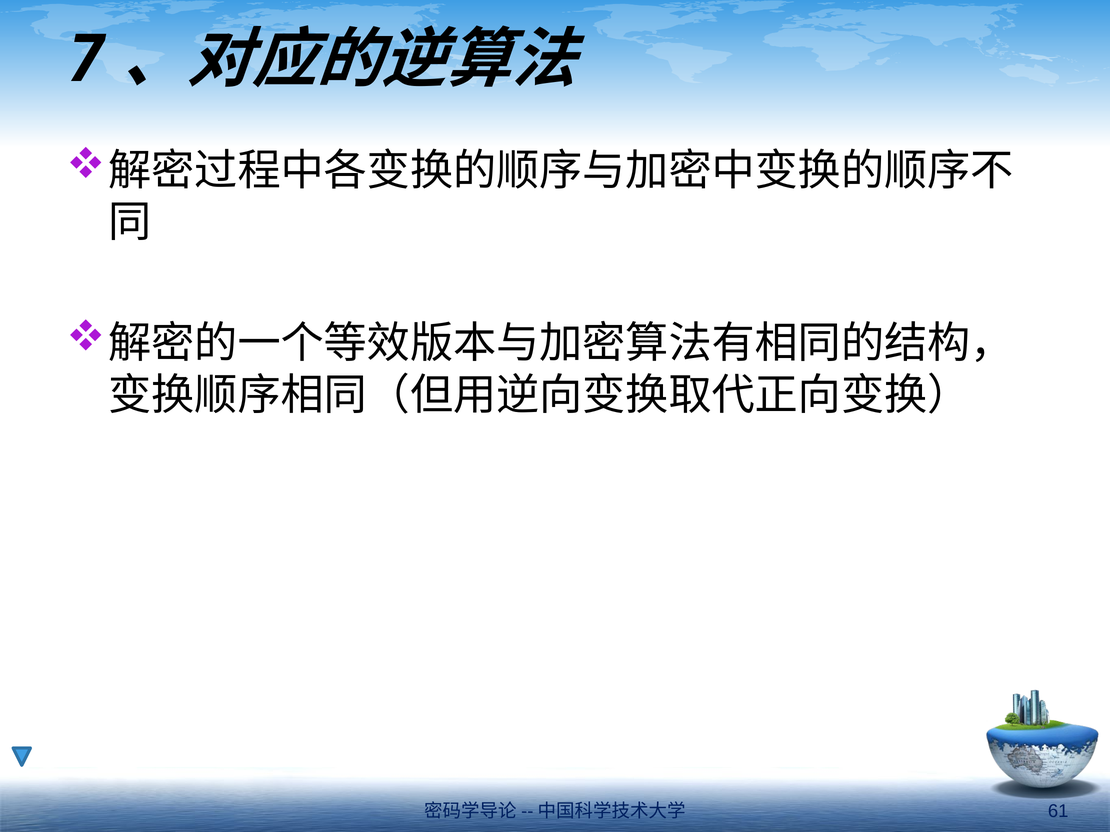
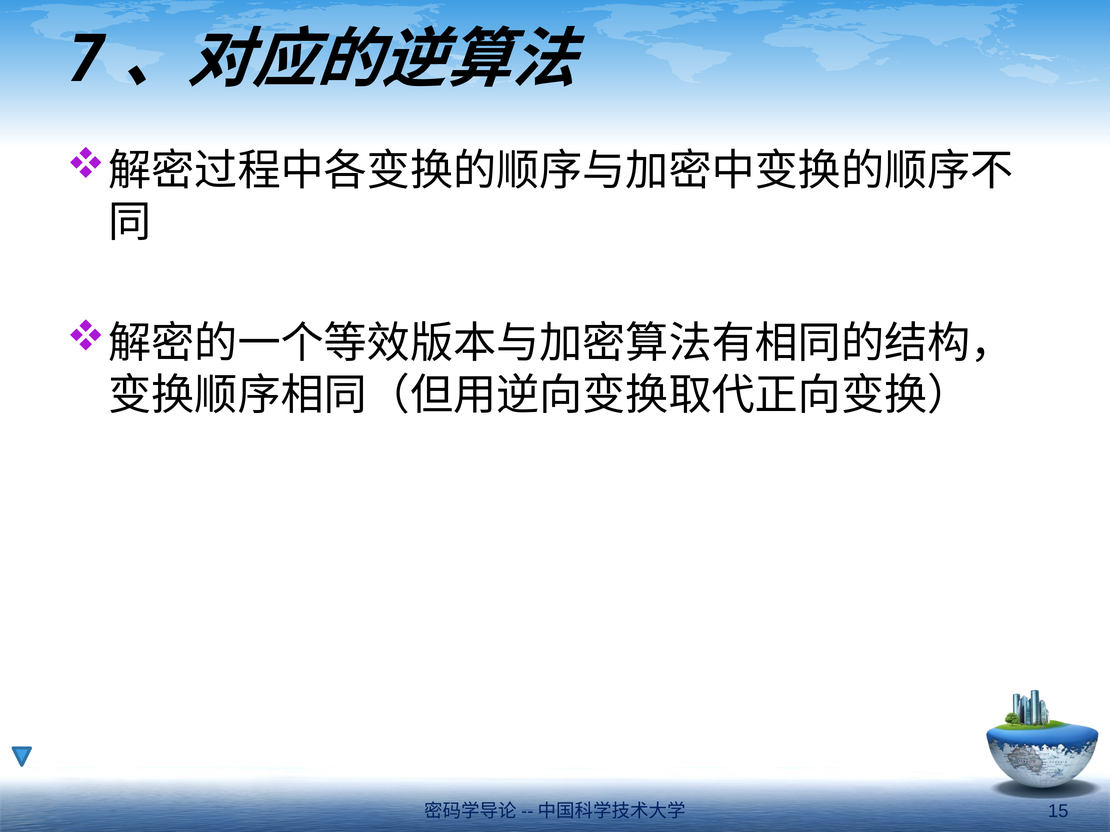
61: 61 -> 15
